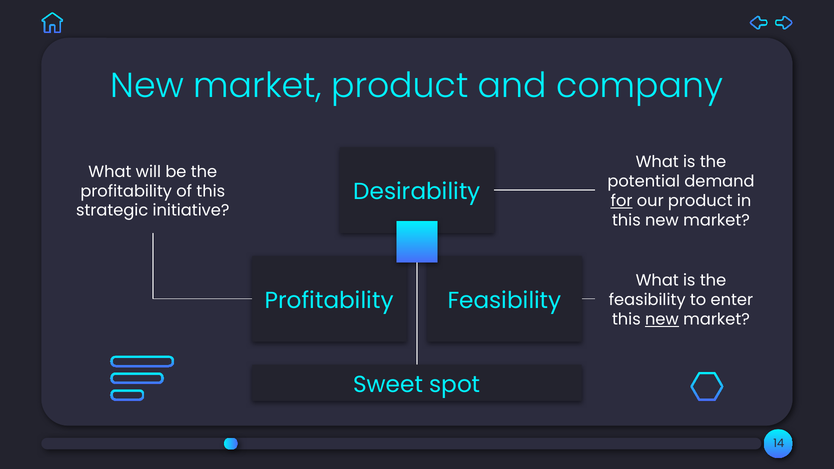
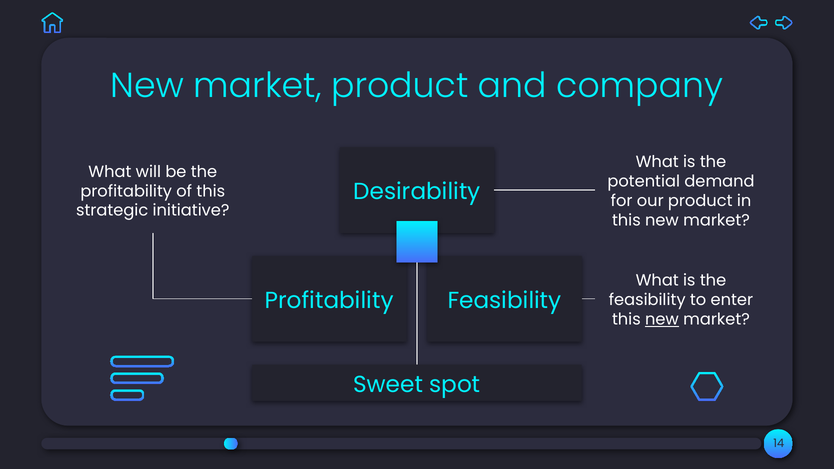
for underline: present -> none
